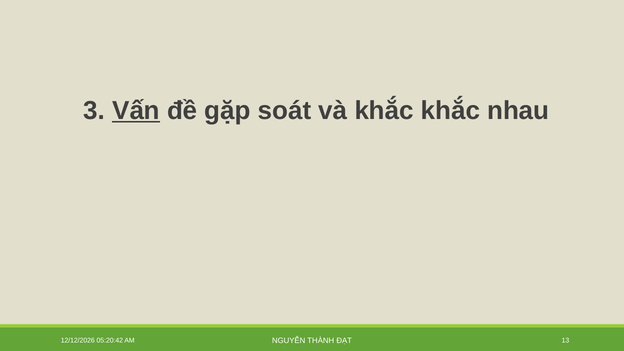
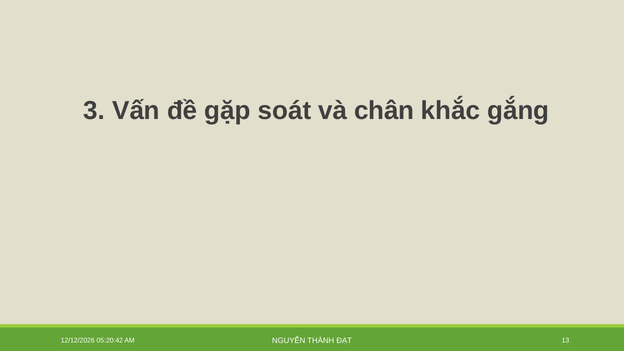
Vấn underline: present -> none
và khắc: khắc -> chân
nhau: nhau -> gắng
